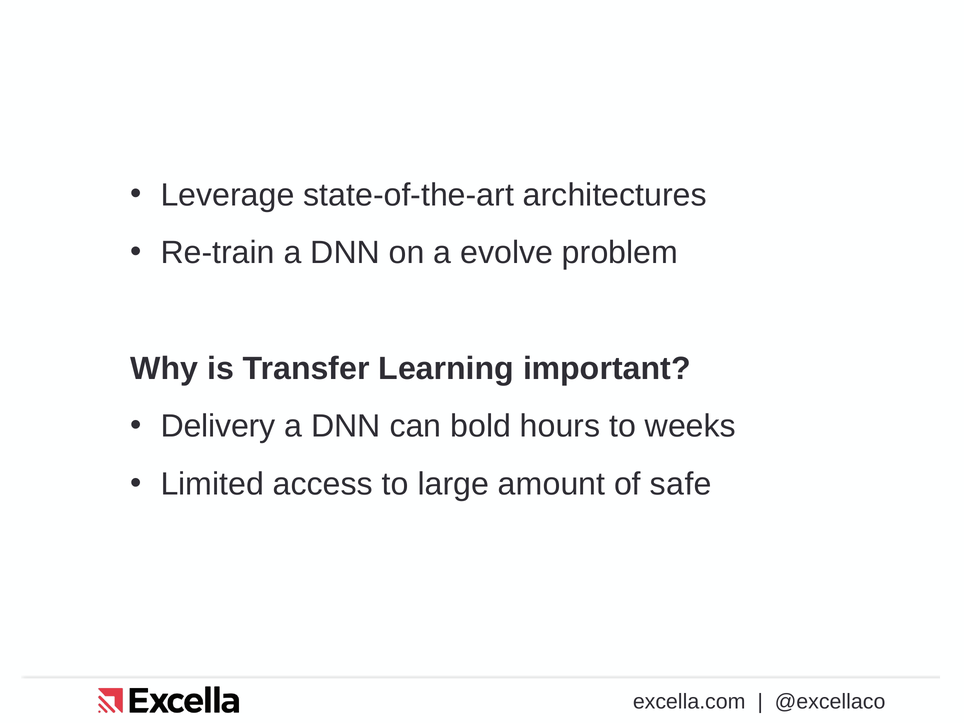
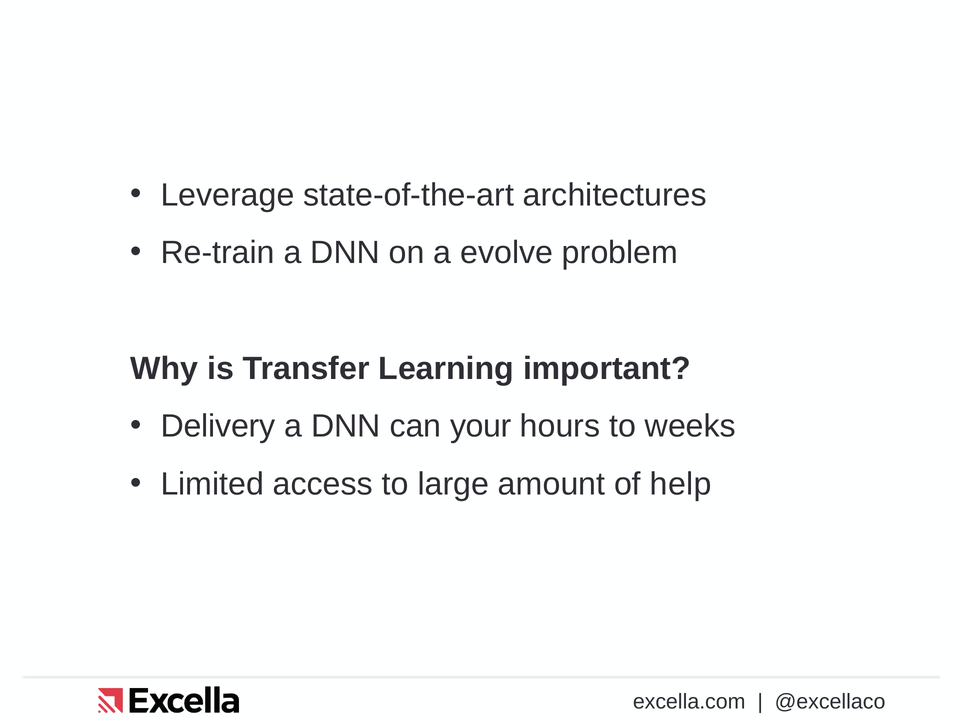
bold: bold -> your
safe: safe -> help
